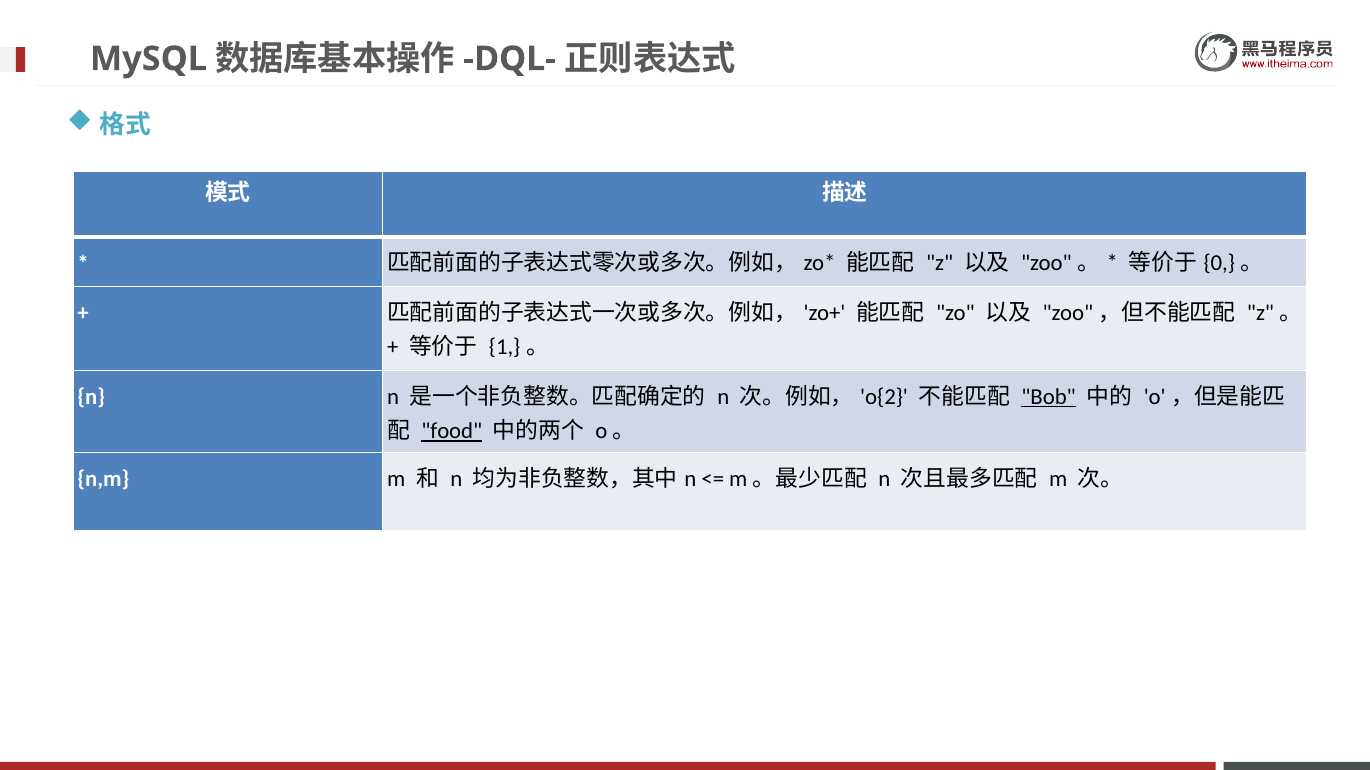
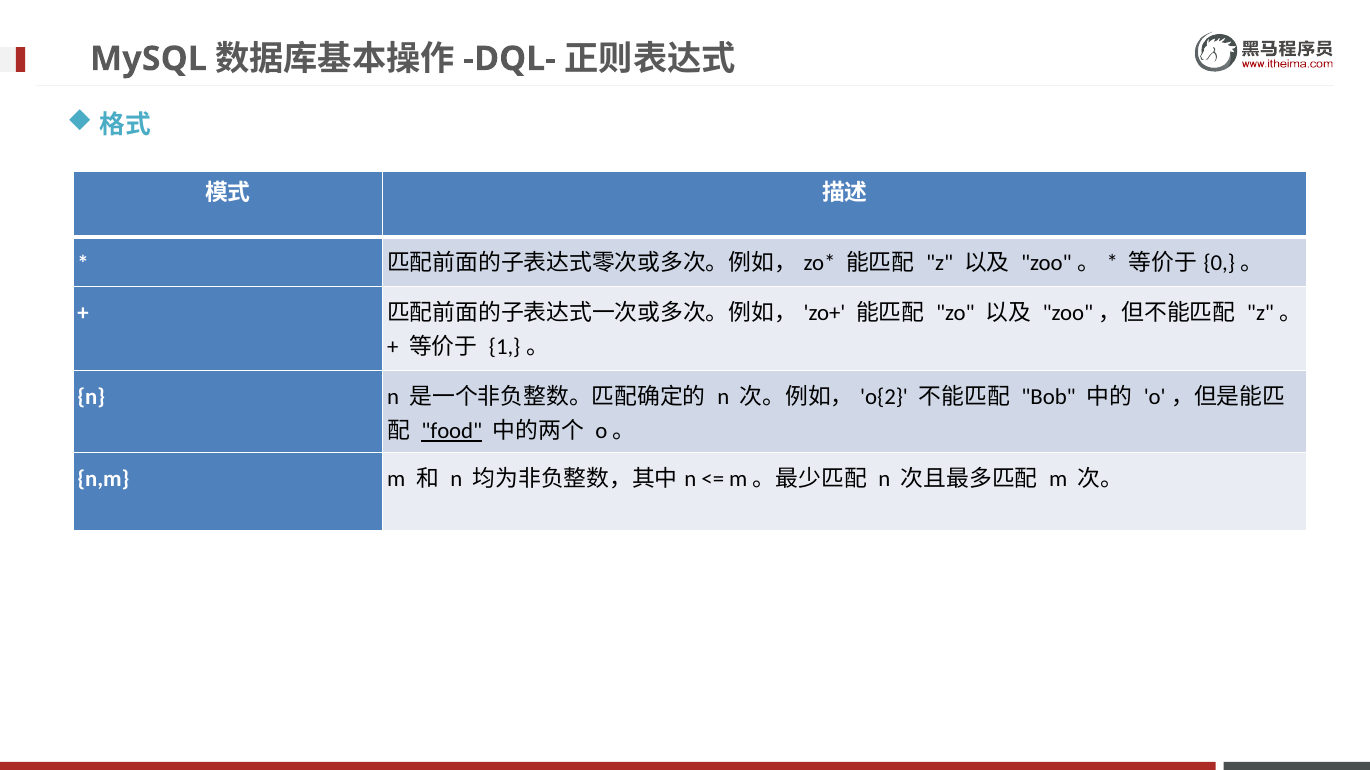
Bob underline: present -> none
